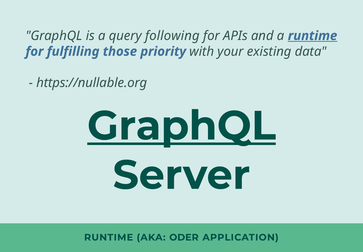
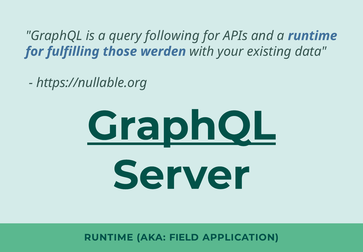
runtime at (313, 36) underline: present -> none
priority: priority -> werden
ODER: ODER -> FIELD
